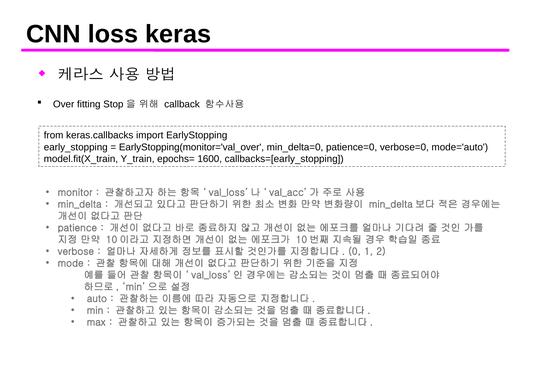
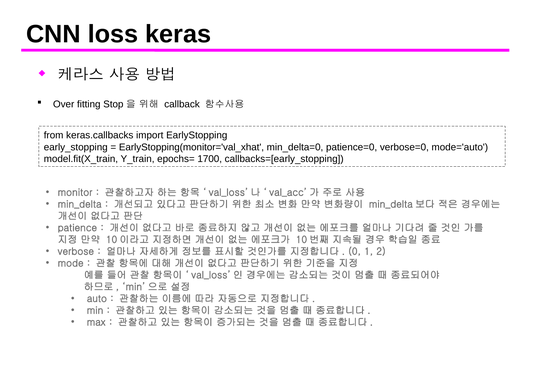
EarlyStopping(monitor='val_over: EarlyStopping(monitor='val_over -> EarlyStopping(monitor='val_xhat
1600: 1600 -> 1700
